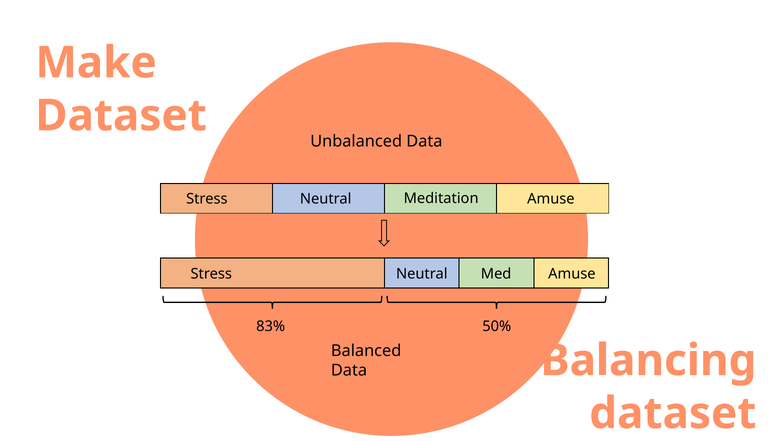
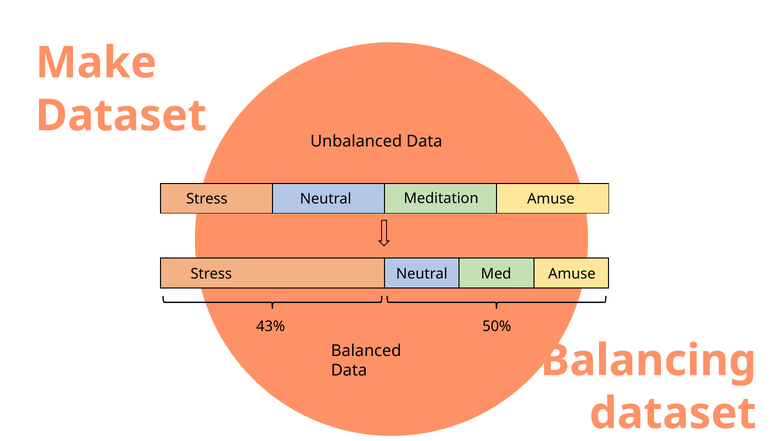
83%: 83% -> 43%
